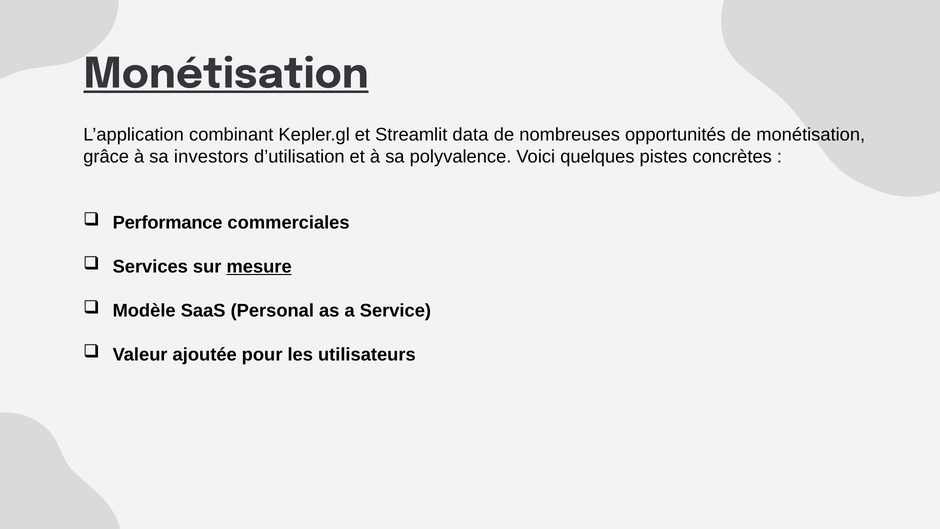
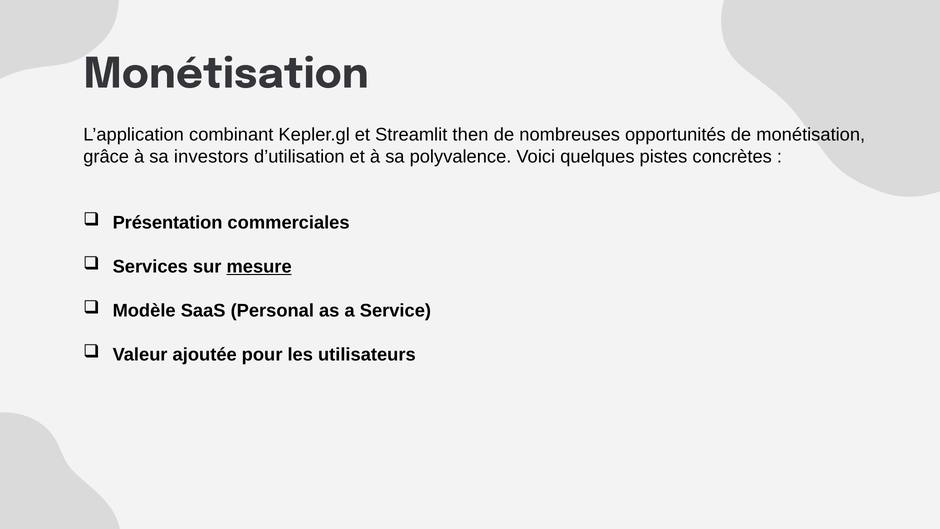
Monétisation at (226, 74) underline: present -> none
data: data -> then
Performance: Performance -> Présentation
